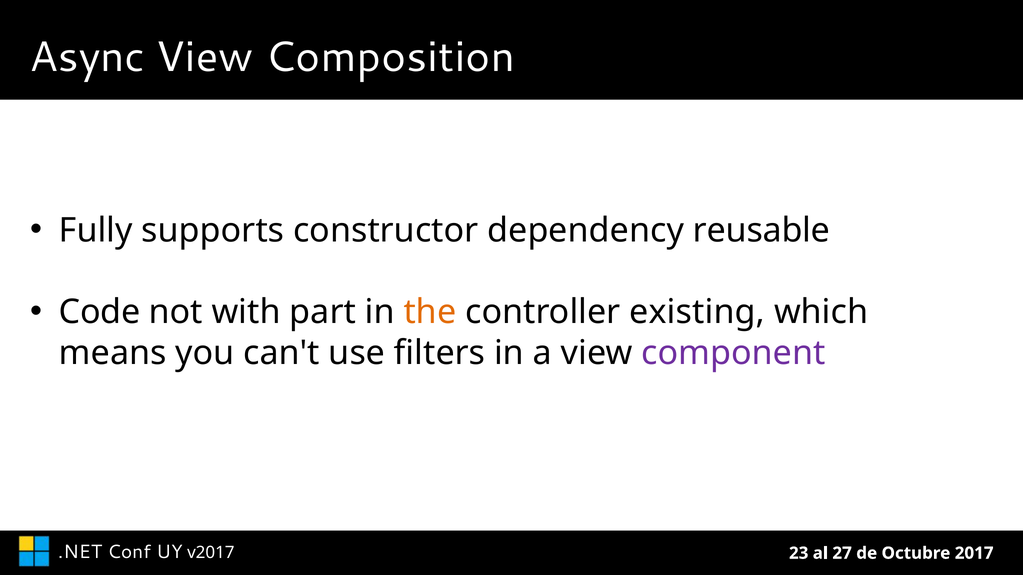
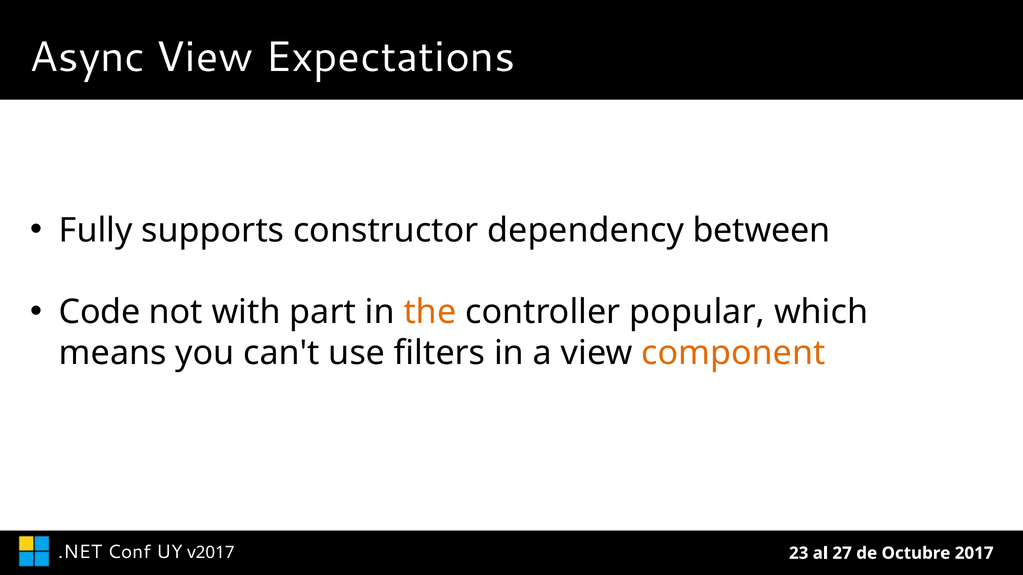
Composition: Composition -> Expectations
reusable: reusable -> between
existing: existing -> popular
component colour: purple -> orange
